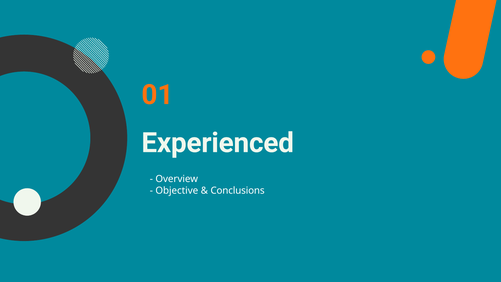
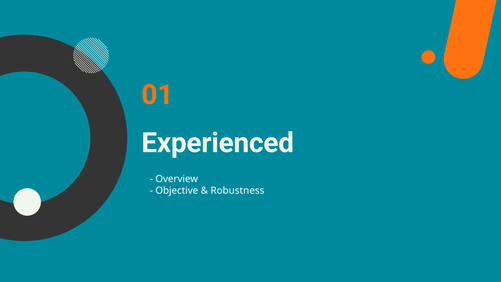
Conclusions: Conclusions -> Robustness
